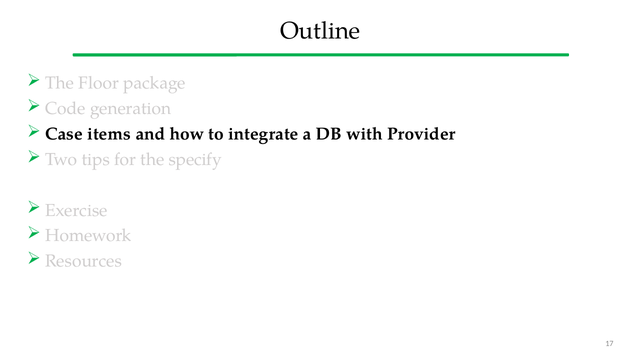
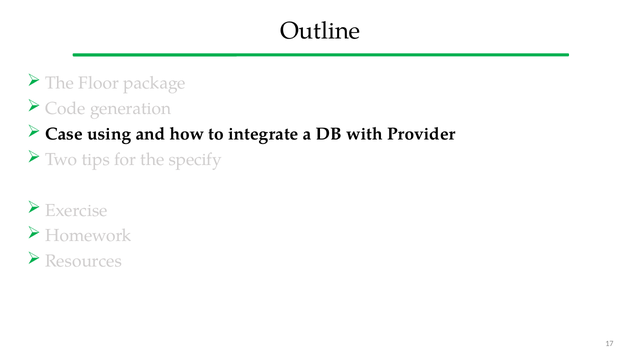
items: items -> using
